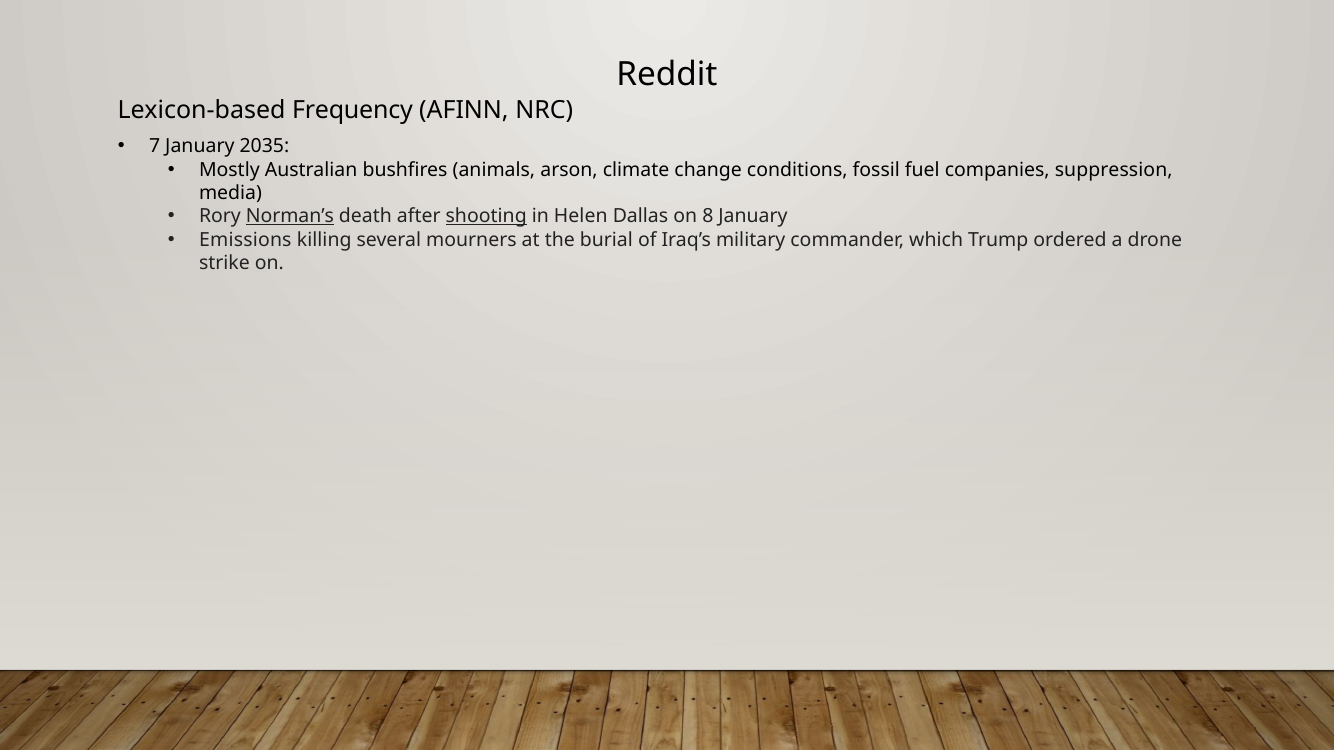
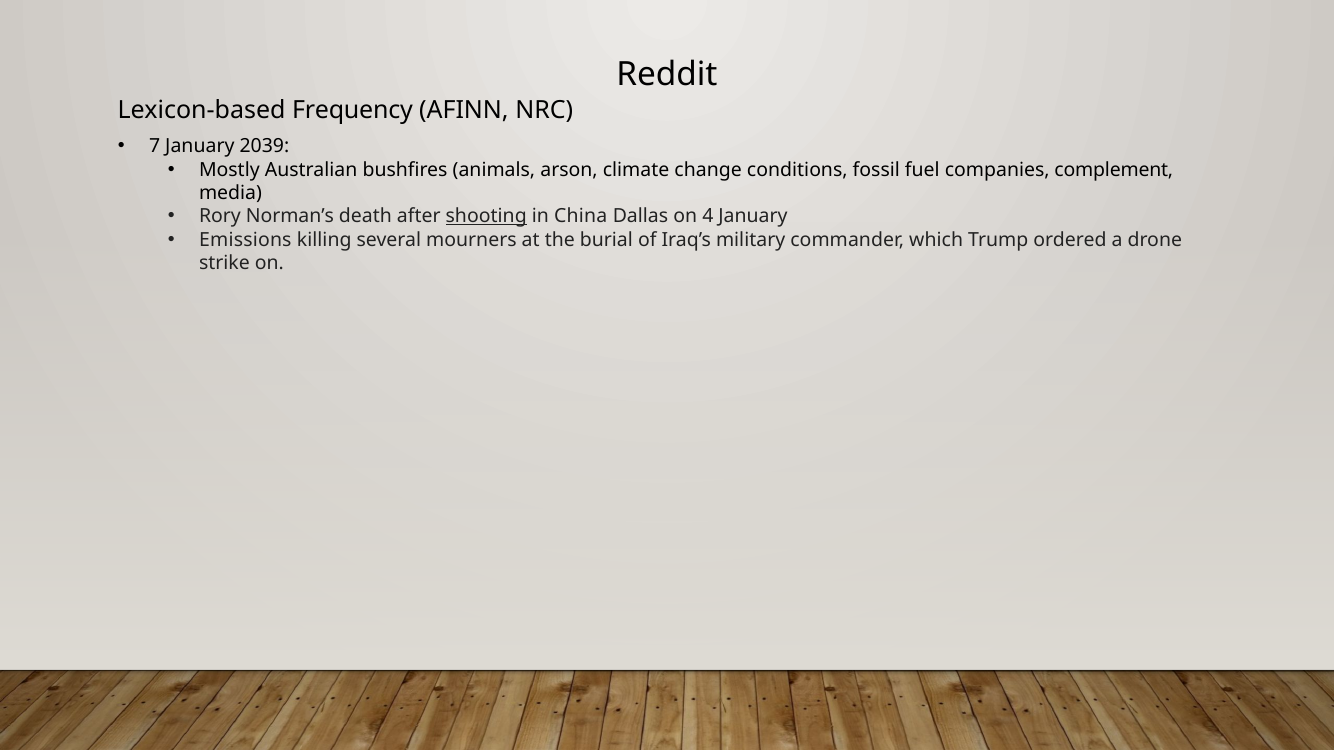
2035: 2035 -> 2039
suppression: suppression -> complement
Norman’s underline: present -> none
Helen: Helen -> China
8: 8 -> 4
